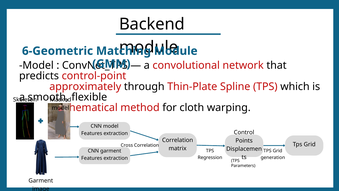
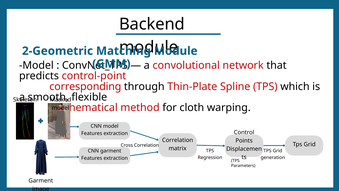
6-Geometric: 6-Geometric -> 2-Geometric
approximately: approximately -> corresponding
